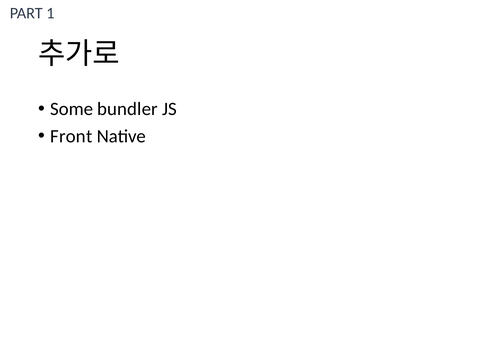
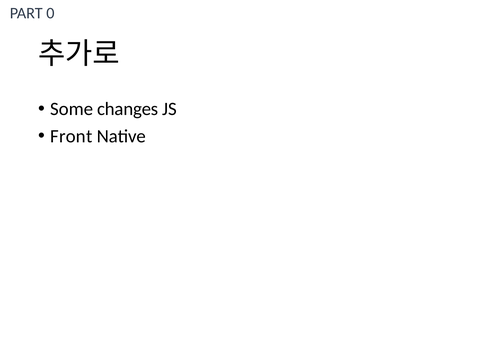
1: 1 -> 0
bundler: bundler -> changes
